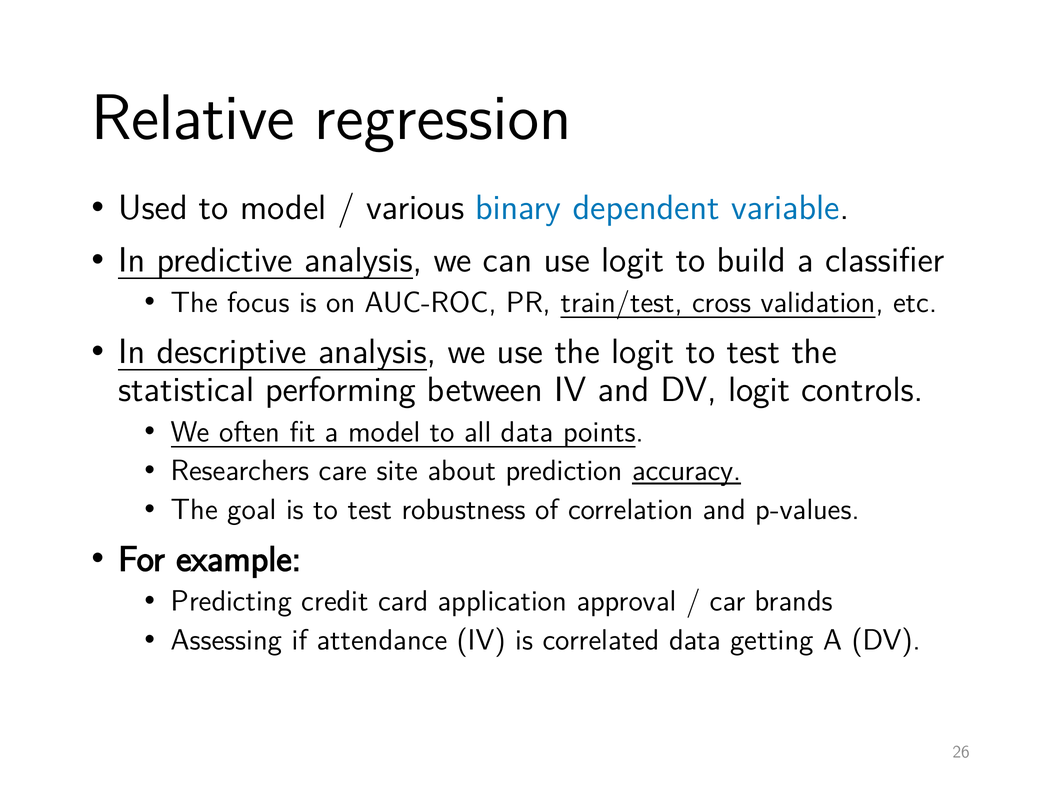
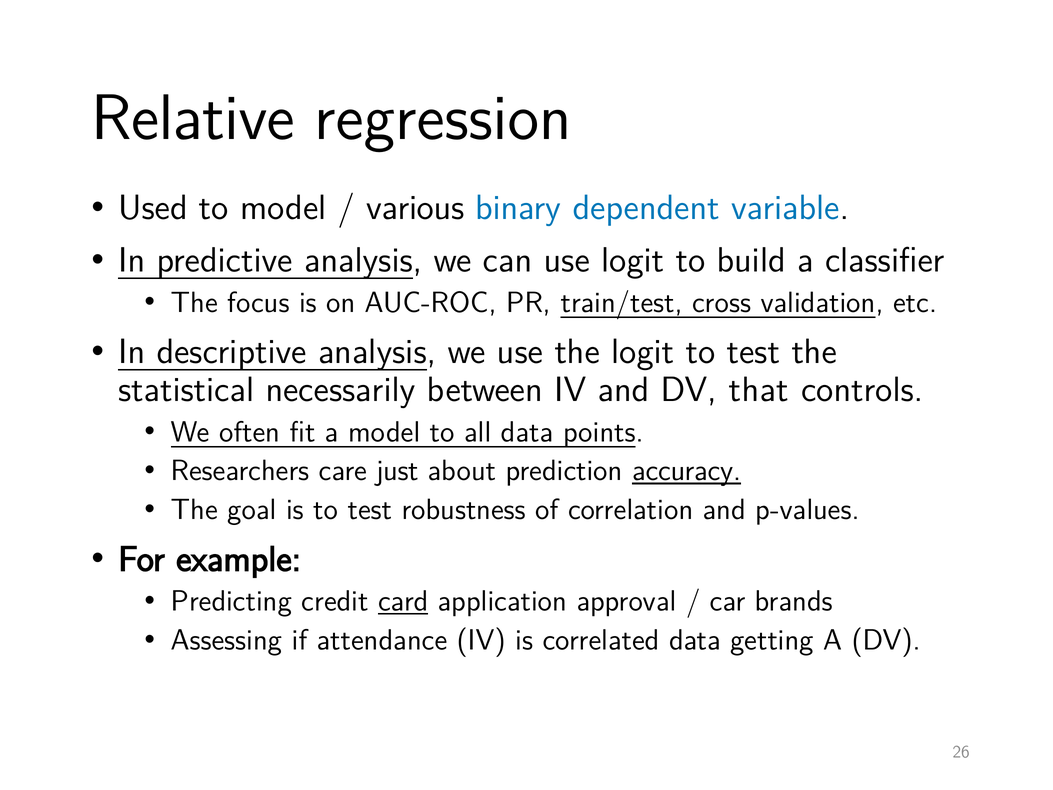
performing: performing -> necessarily
DV logit: logit -> that
site: site -> just
card underline: none -> present
